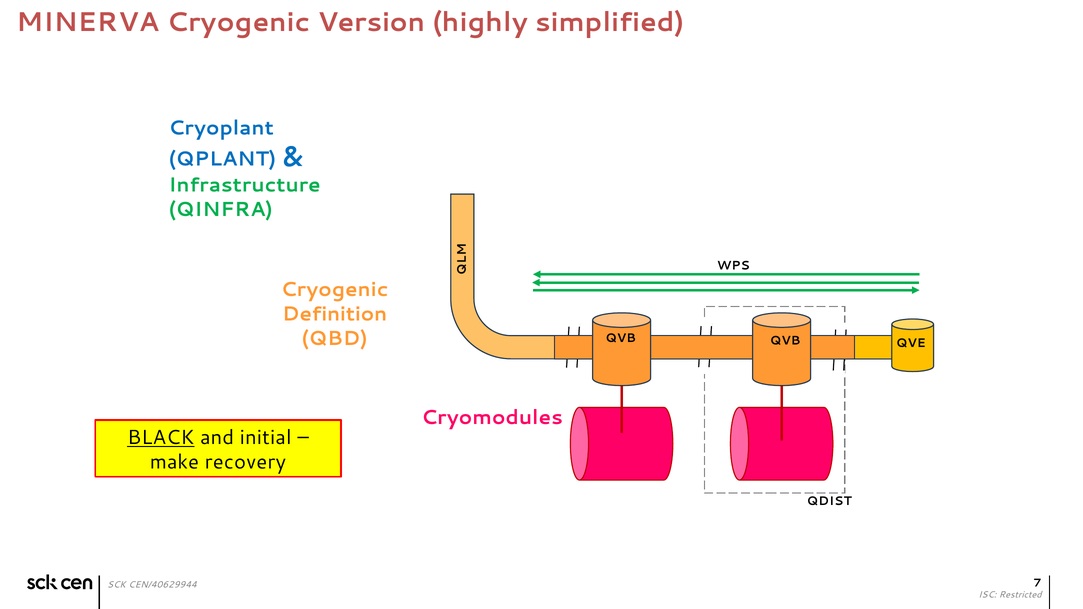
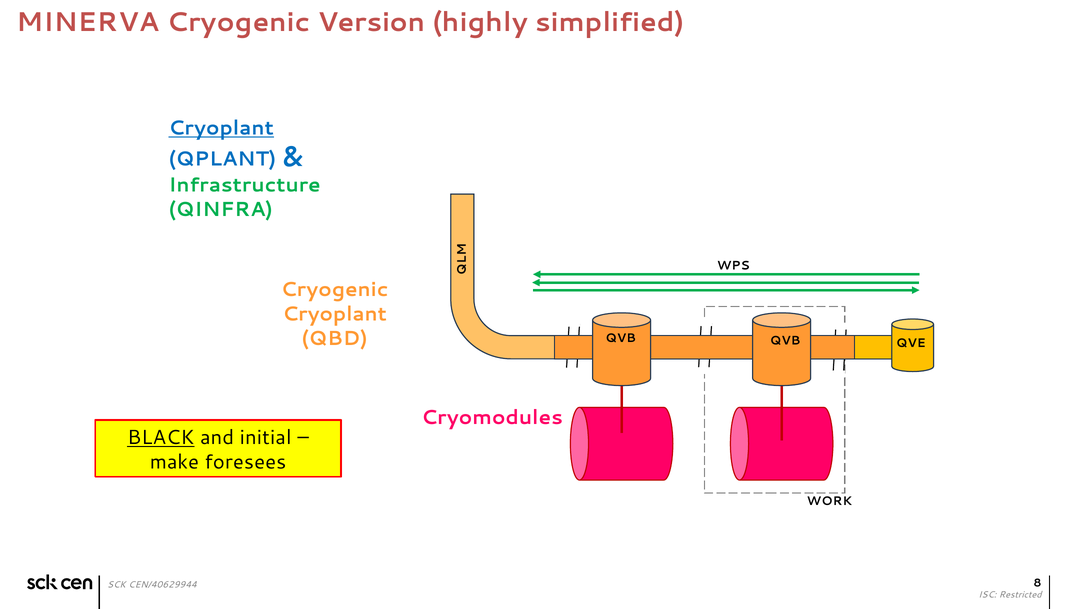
Cryoplant at (221, 128) underline: none -> present
Definition at (335, 314): Definition -> Cryoplant
recovery: recovery -> foresees
QDIST: QDIST -> WORK
7: 7 -> 8
